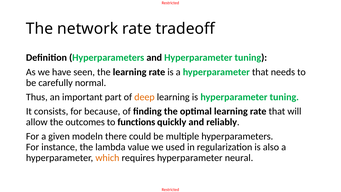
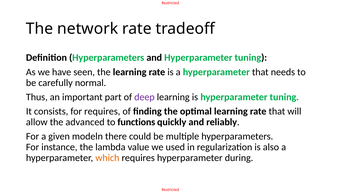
deep colour: orange -> purple
for because: because -> requires
outcomes: outcomes -> advanced
neural: neural -> during
